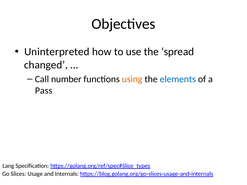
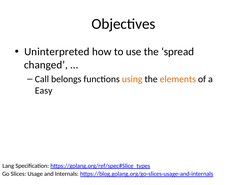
number: number -> belongs
elements colour: blue -> orange
Pass: Pass -> Easy
